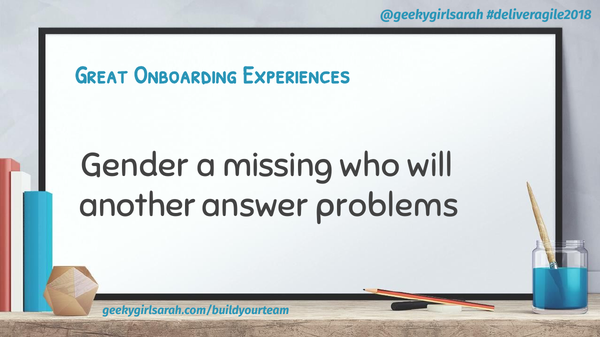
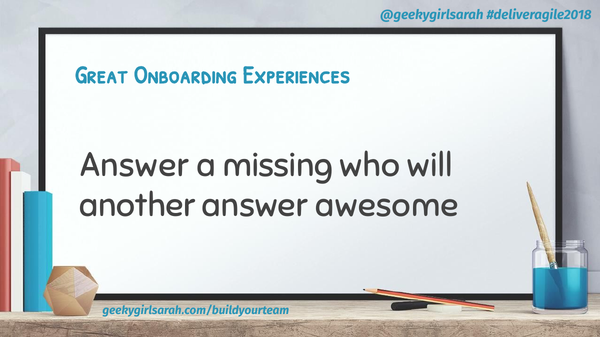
Gender at (135, 165): Gender -> Answer
problems: problems -> awesome
